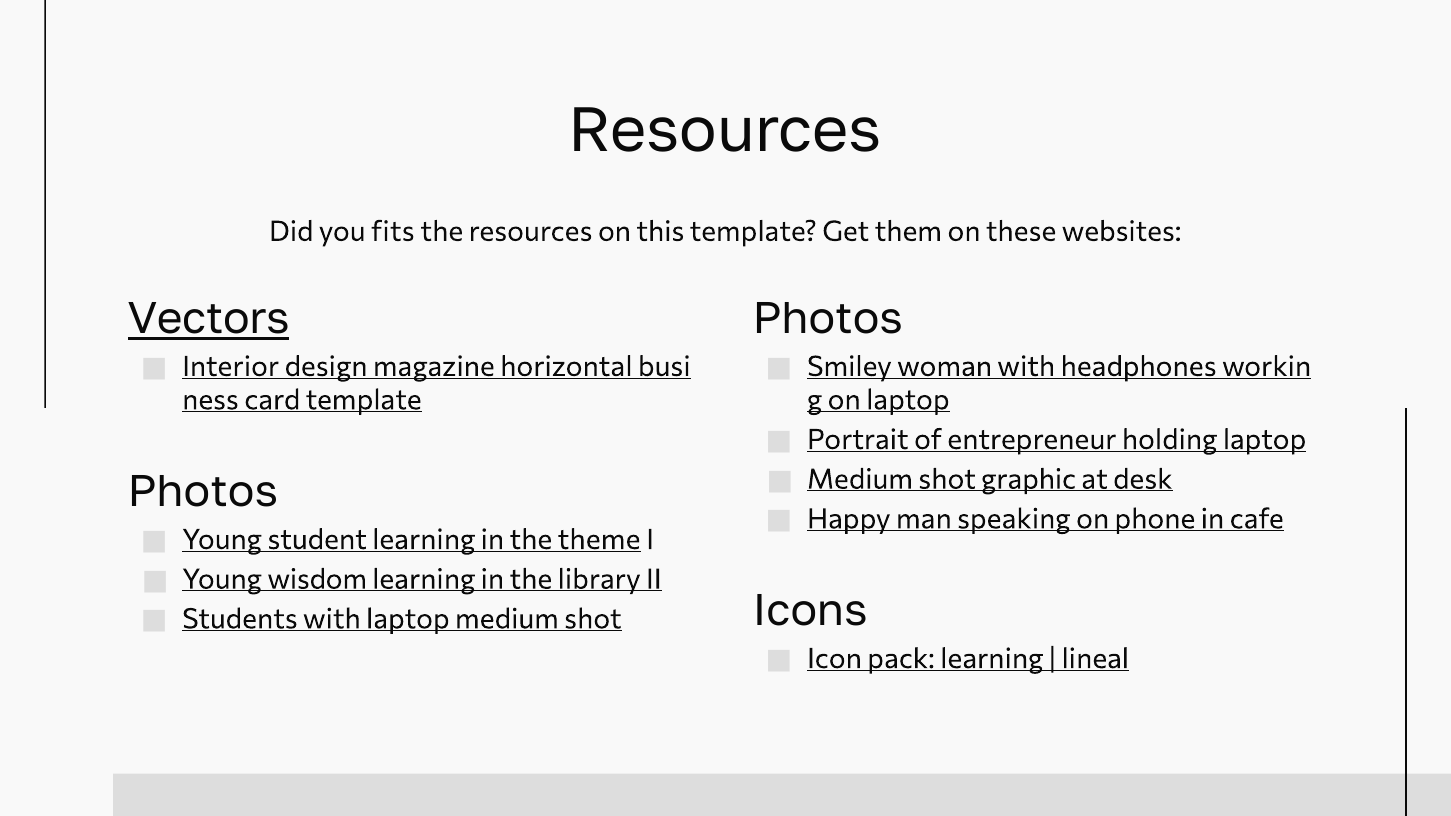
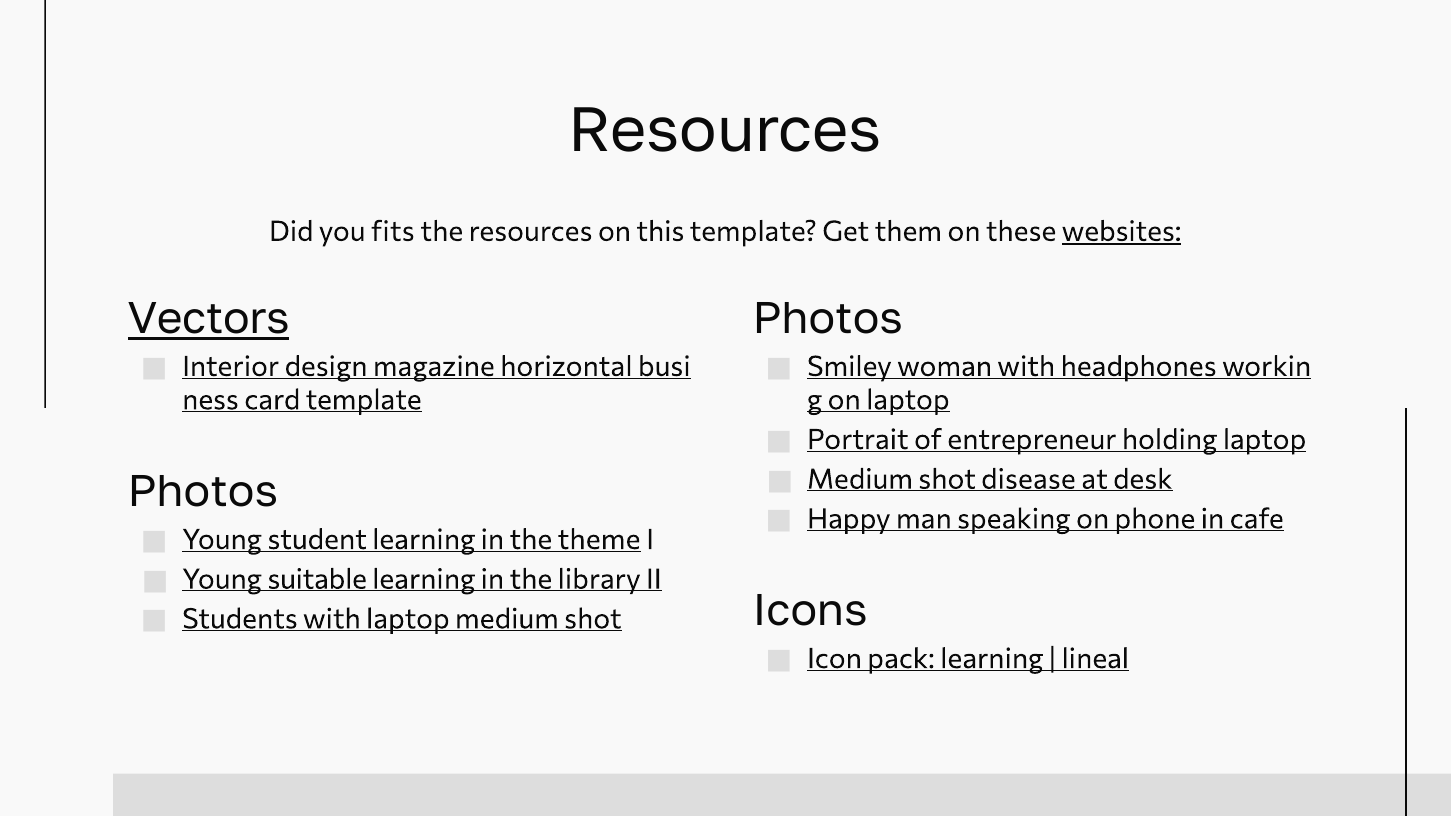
websites underline: none -> present
graphic: graphic -> disease
wisdom: wisdom -> suitable
